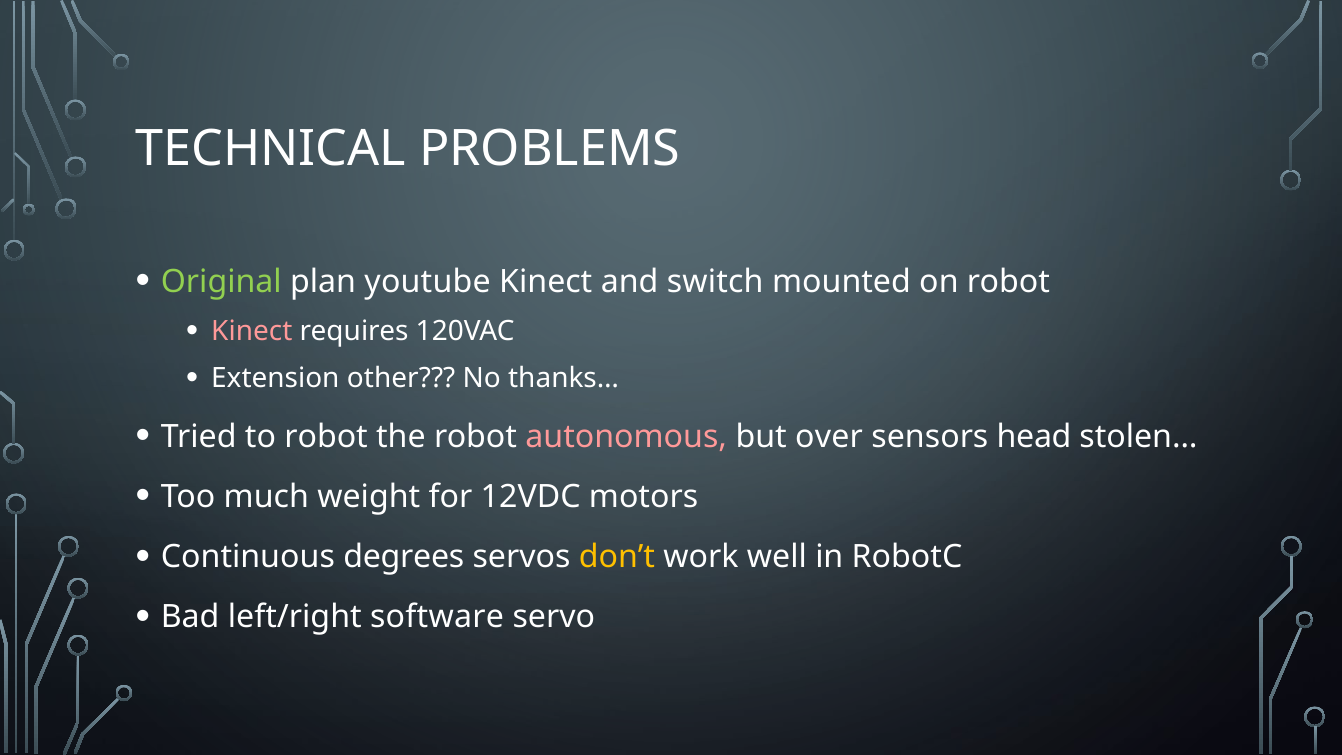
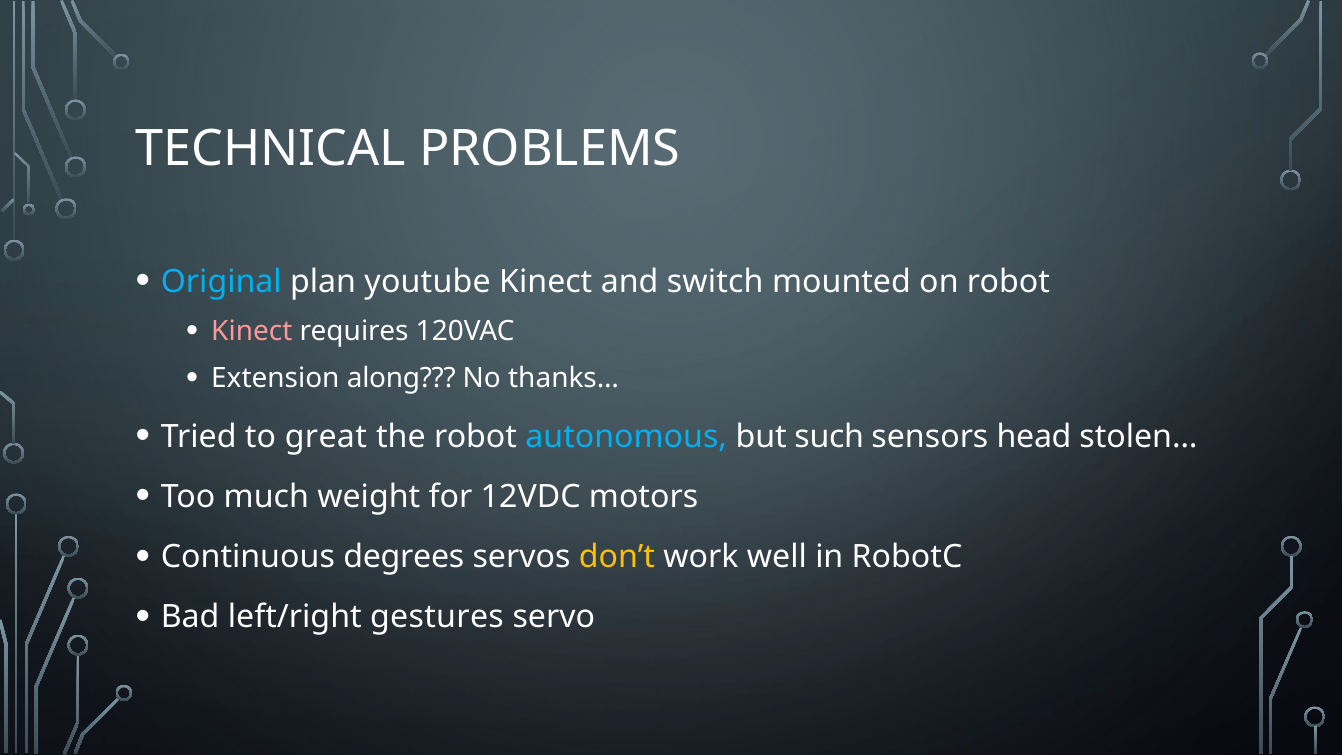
Original colour: light green -> light blue
other: other -> along
to robot: robot -> great
autonomous colour: pink -> light blue
over: over -> such
software: software -> gestures
